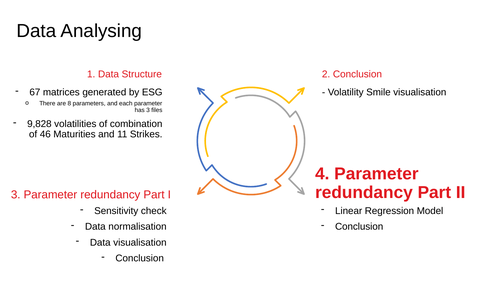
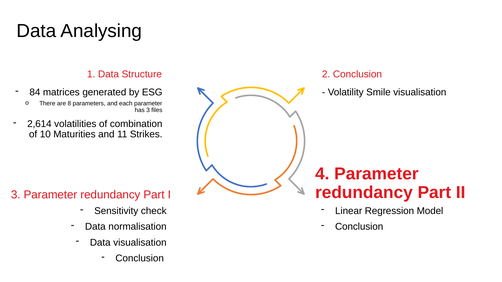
67: 67 -> 84
9,828: 9,828 -> 2,614
46: 46 -> 10
